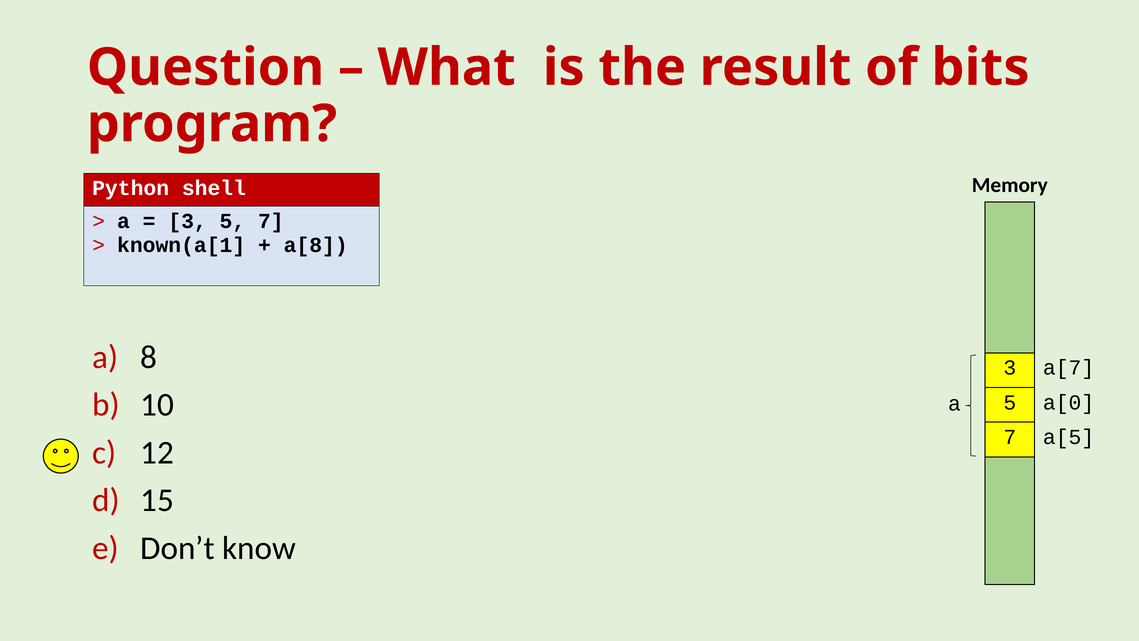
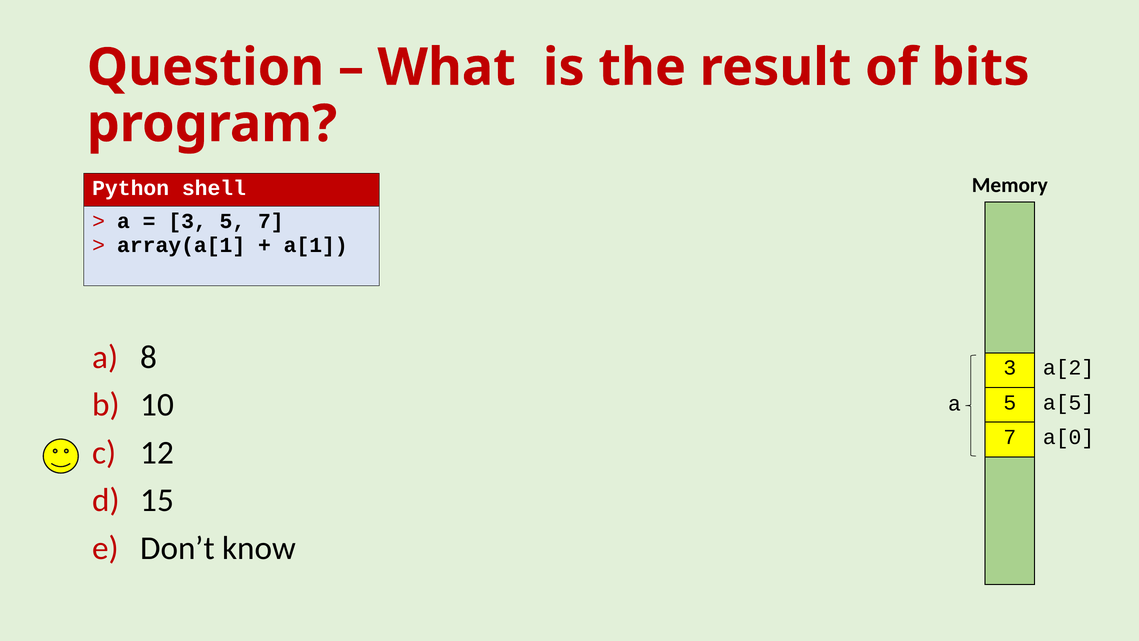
known(a[1: known(a[1 -> array(a[1
a[8: a[8 -> a[1
a[7: a[7 -> a[2
a[0: a[0 -> a[5
a[5: a[5 -> a[0
